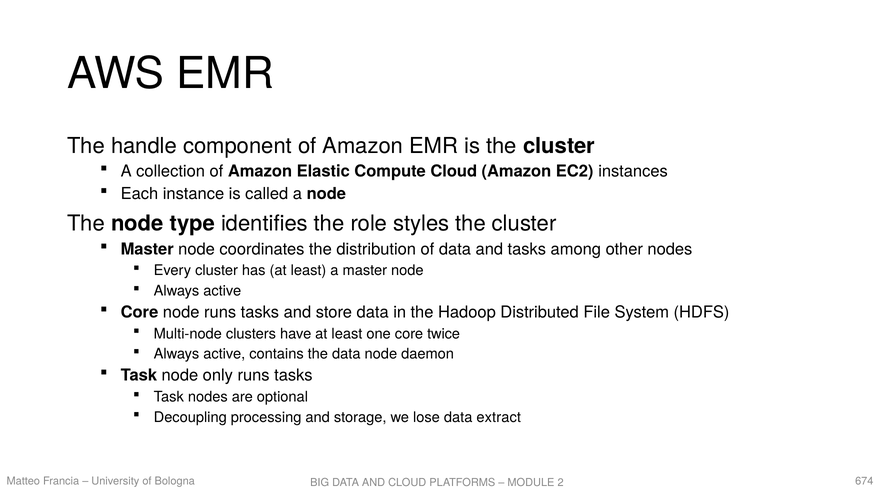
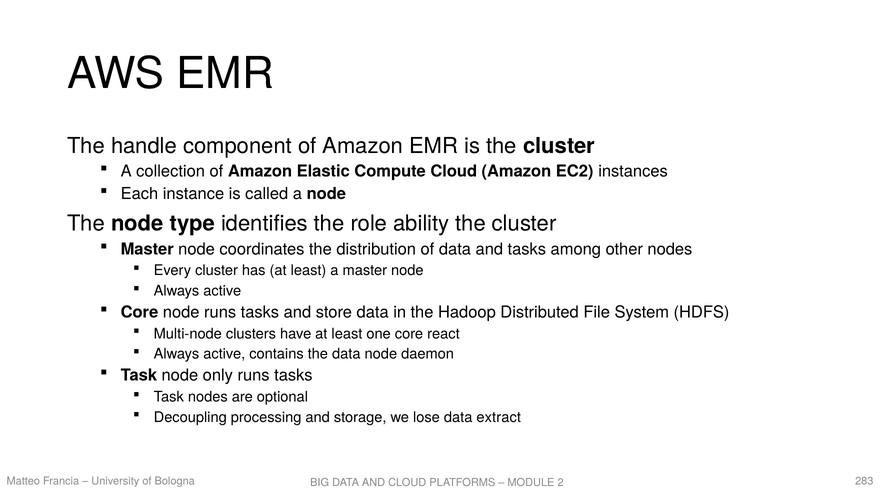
styles: styles -> ability
twice: twice -> react
674: 674 -> 283
